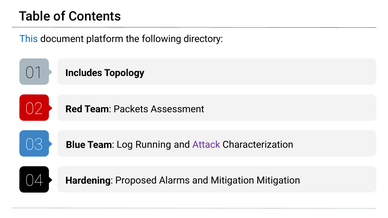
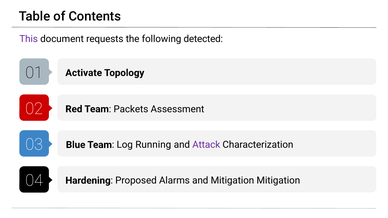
This colour: blue -> purple
platform: platform -> requests
directory: directory -> detected
Includes: Includes -> Activate
